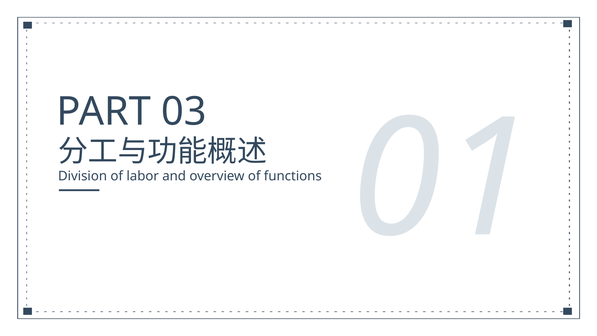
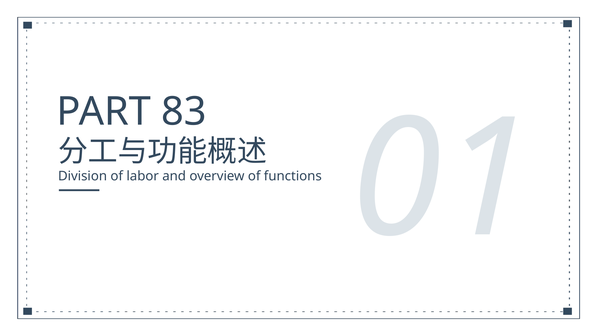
03: 03 -> 83
